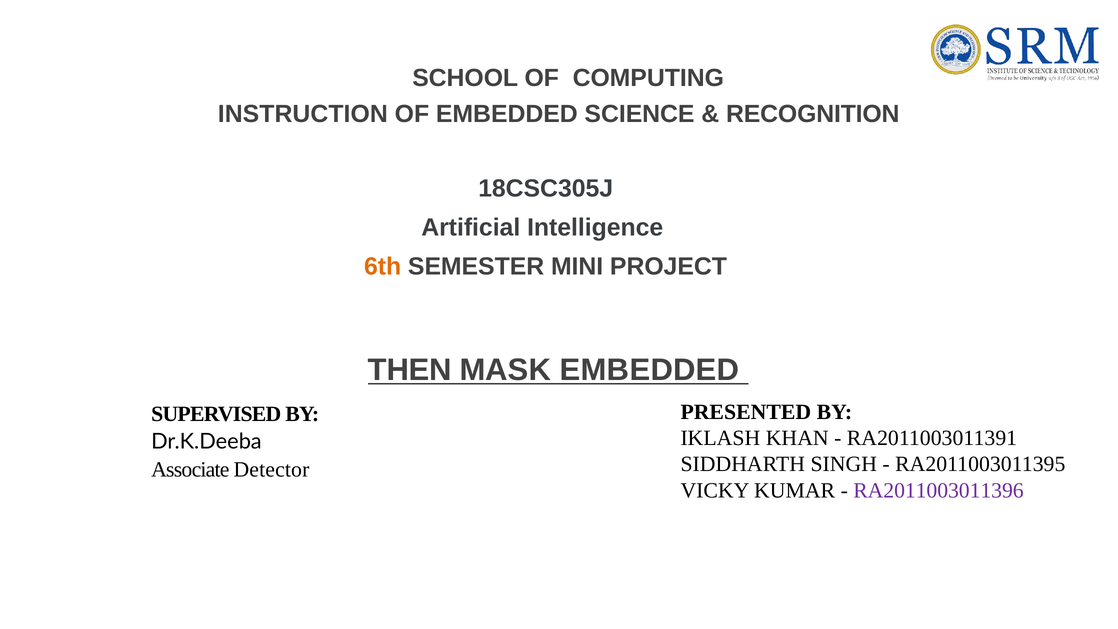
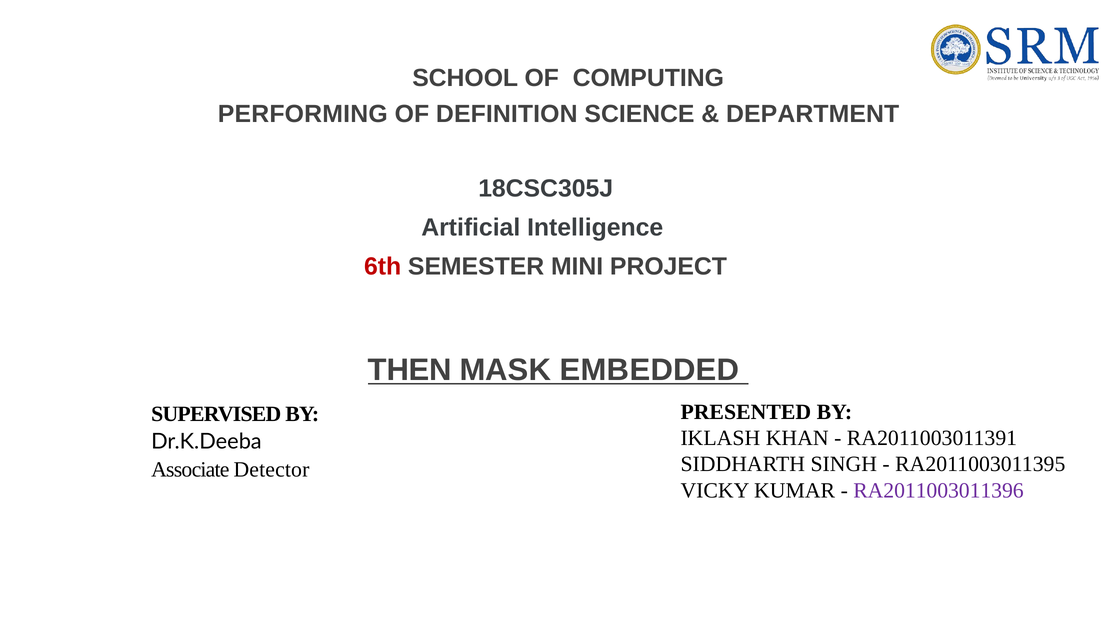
INSTRUCTION: INSTRUCTION -> PERFORMING
OF EMBEDDED: EMBEDDED -> DEFINITION
RECOGNITION: RECOGNITION -> DEPARTMENT
6th colour: orange -> red
